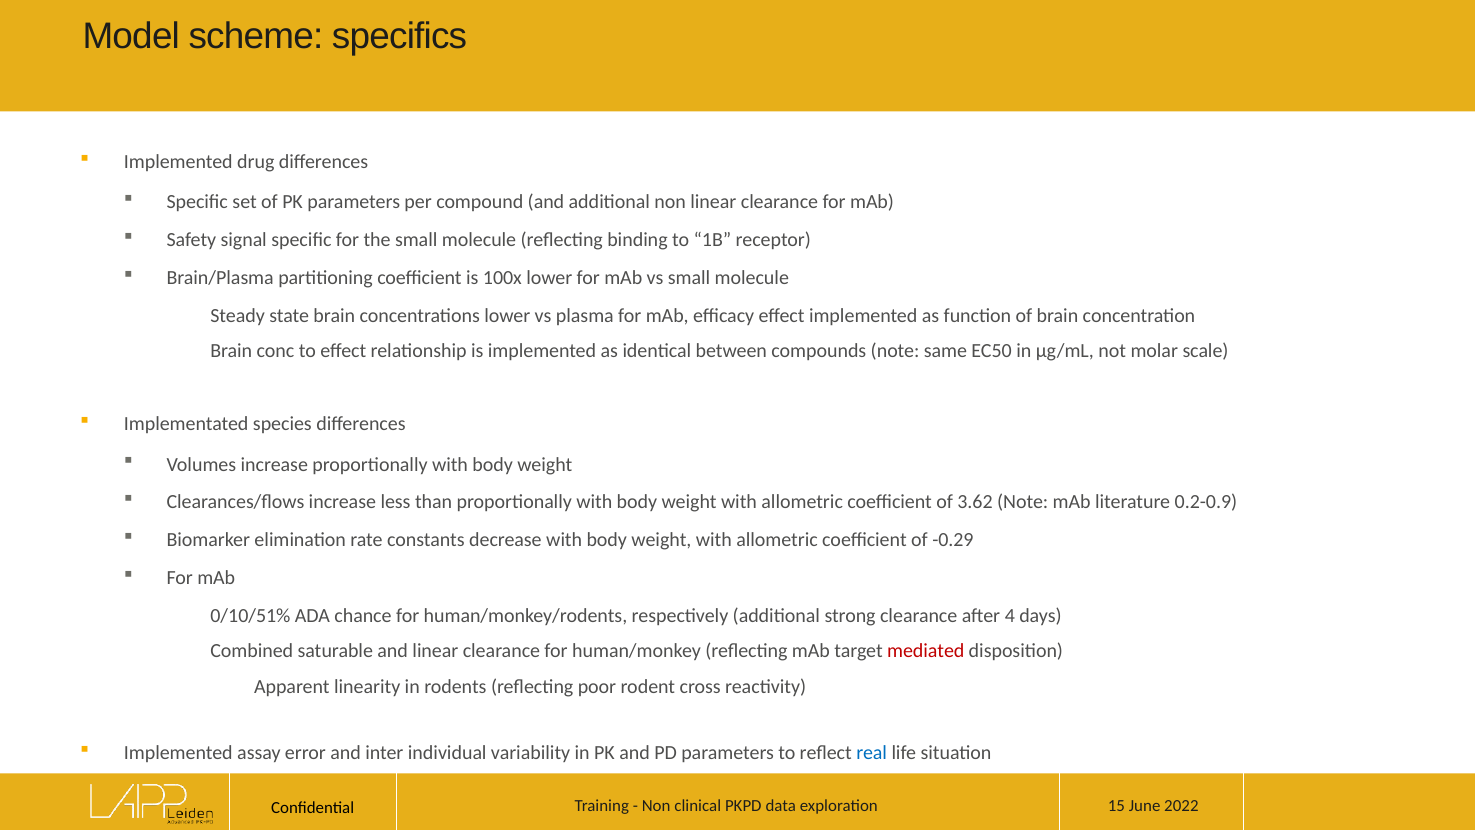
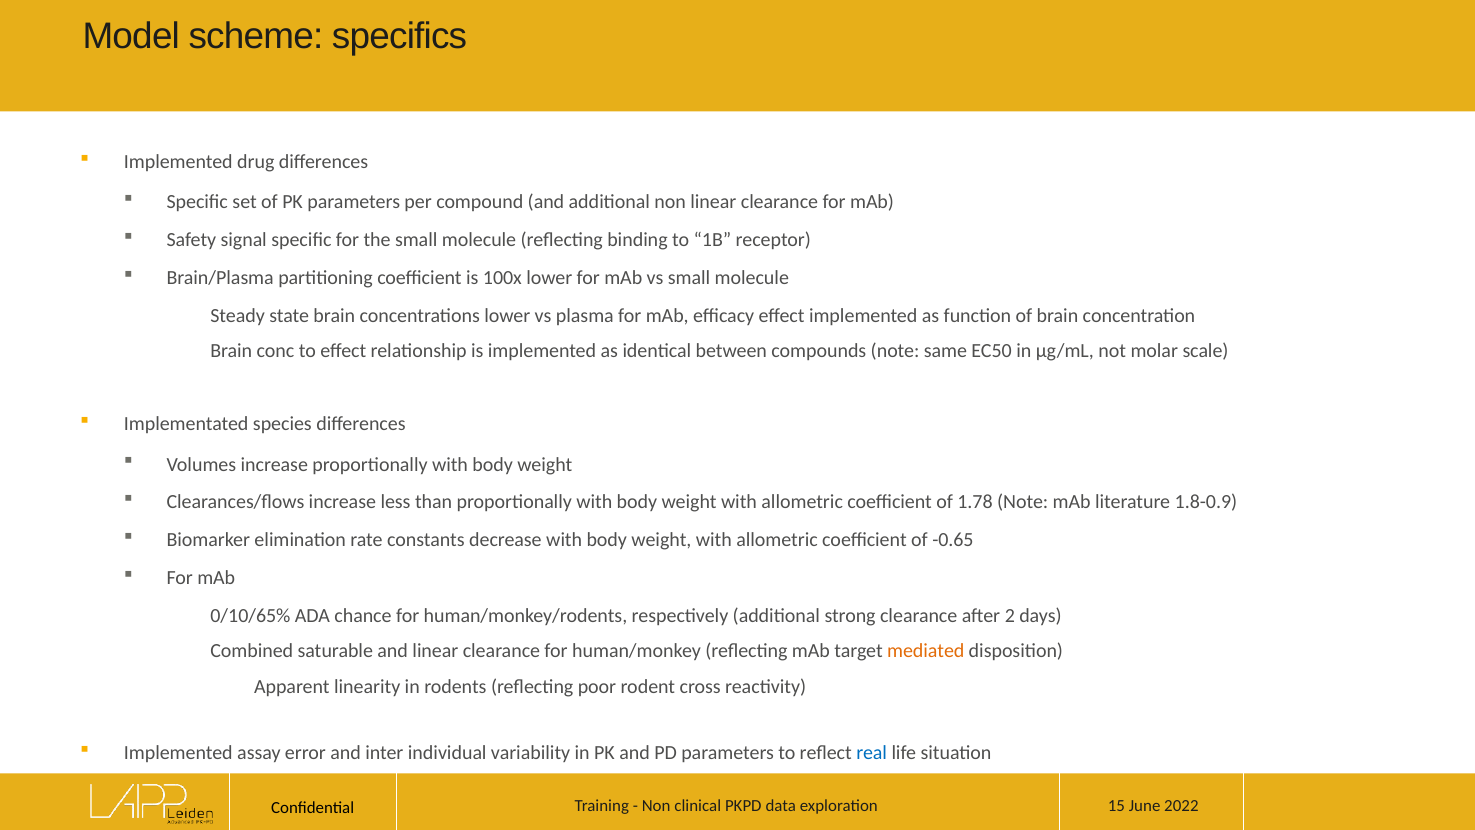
3.62: 3.62 -> 1.78
0.2-0.9: 0.2-0.9 -> 1.8-0.9
-0.29: -0.29 -> -0.65
0/10/51%: 0/10/51% -> 0/10/65%
4: 4 -> 2
mediated colour: red -> orange
